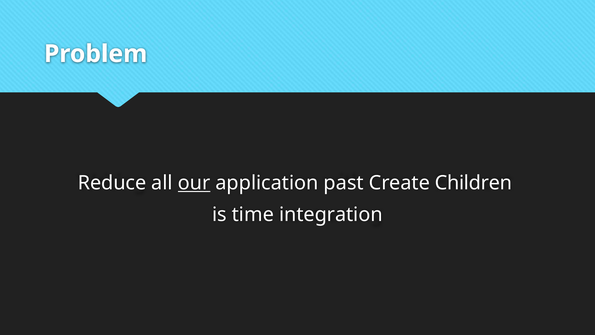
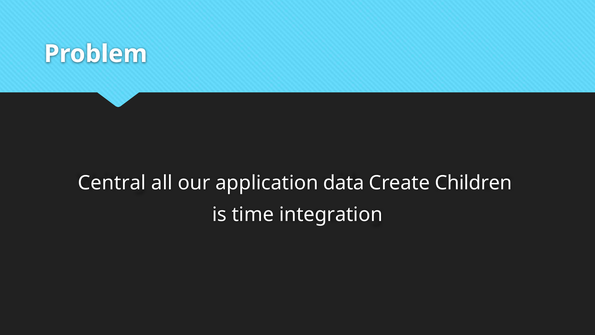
Reduce: Reduce -> Central
our underline: present -> none
past: past -> data
